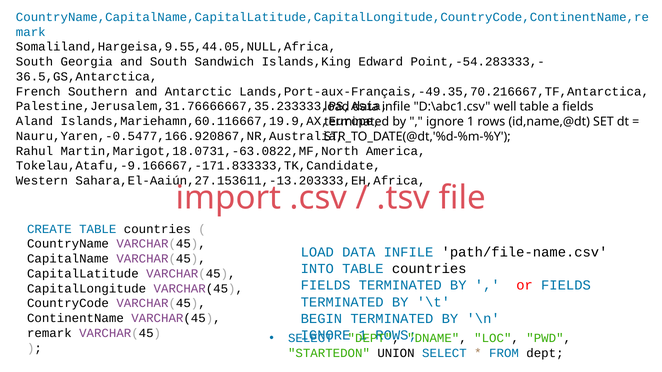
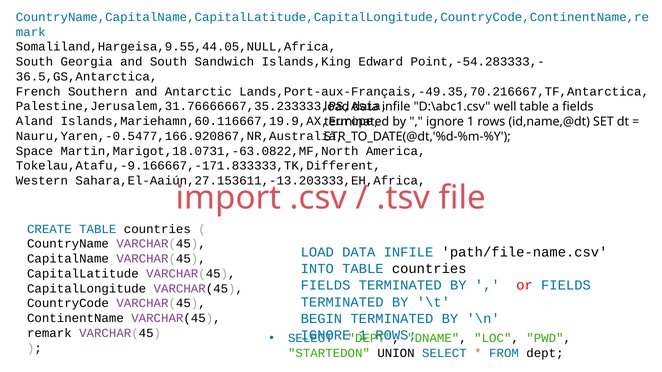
Rahul: Rahul -> Space
Tokelau,Atafu,-9.166667,-171.833333,TK,Candidate: Tokelau,Atafu,-9.166667,-171.833333,TK,Candidate -> Tokelau,Atafu,-9.166667,-171.833333,TK,Different
